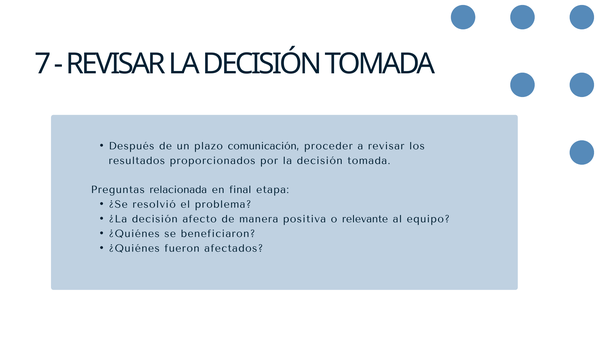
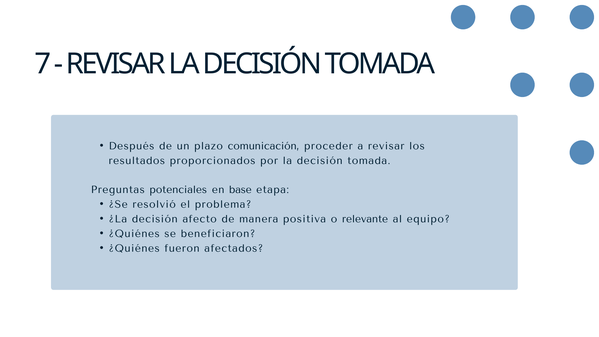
relacionada: relacionada -> potenciales
final: final -> base
